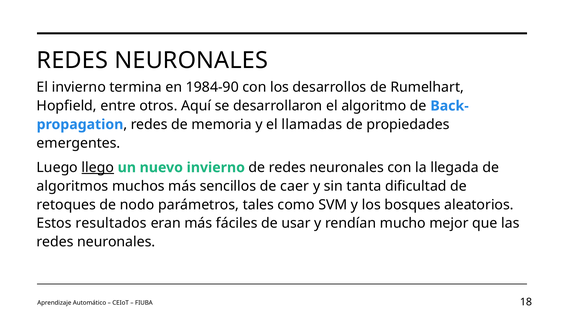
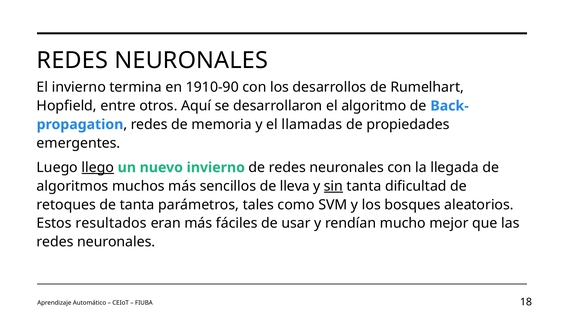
1984-90: 1984-90 -> 1910-90
caer: caer -> lleva
sin underline: none -> present
de nodo: nodo -> tanta
